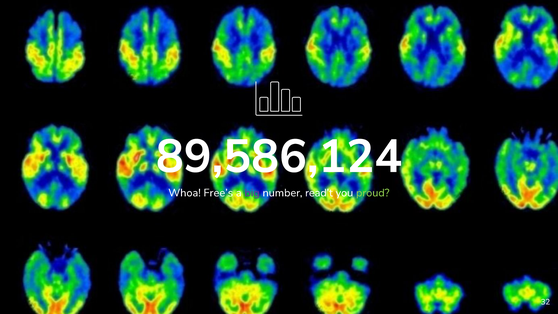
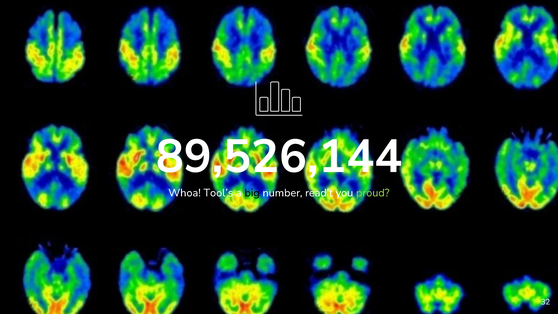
89,586,124: 89,586,124 -> 89,526,144
Free’s: Free’s -> Tool’s
big colour: purple -> black
